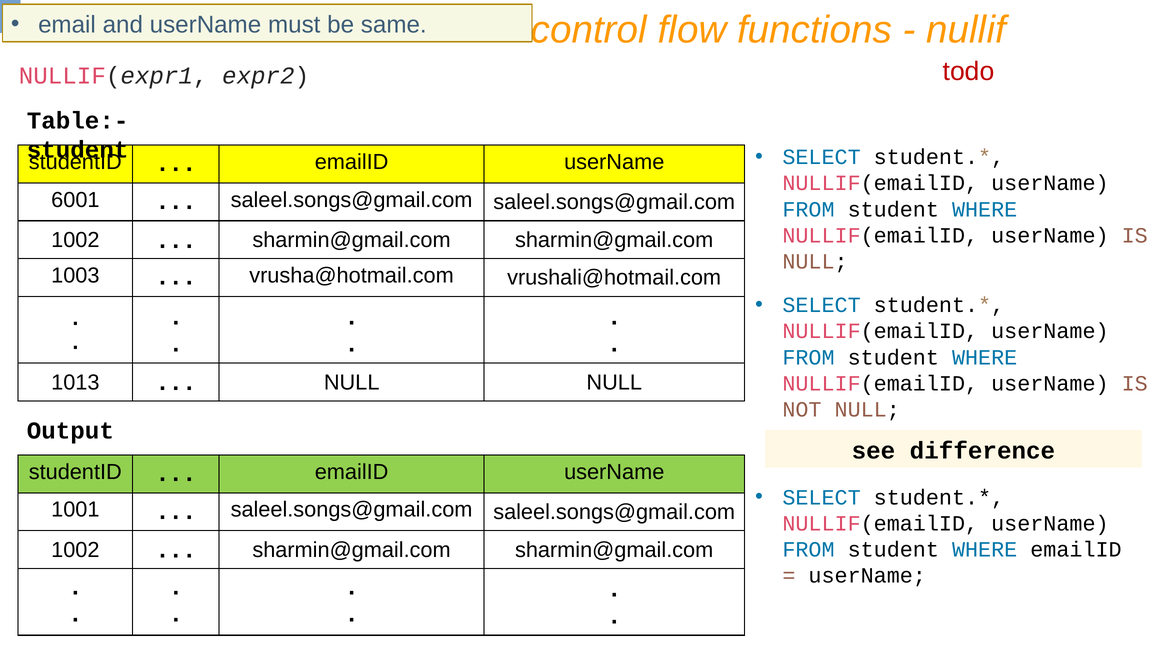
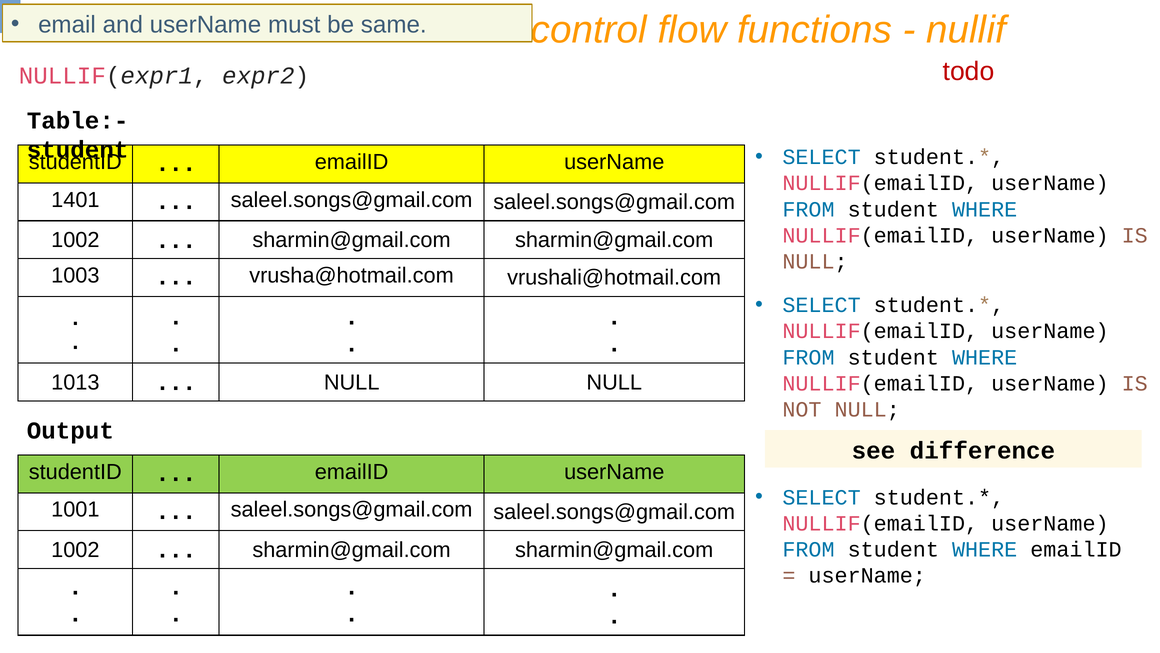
6001: 6001 -> 1401
